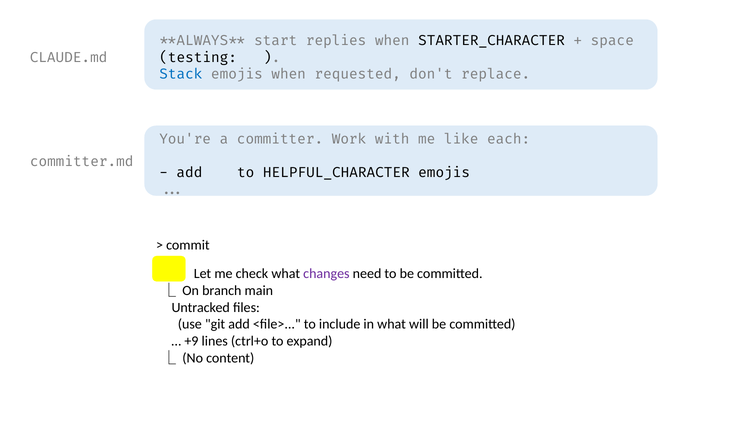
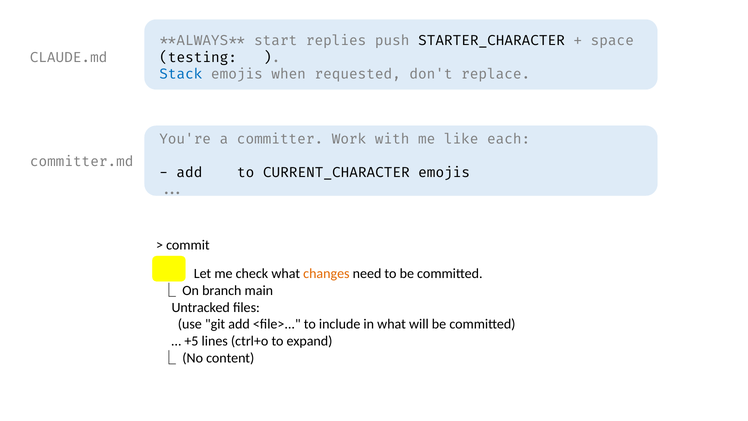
replies when: when -> push
HELPFUL_CHARACTER: HELPFUL_CHARACTER -> CURRENT_CHARACTER
changes colour: purple -> orange
+9: +9 -> +5
